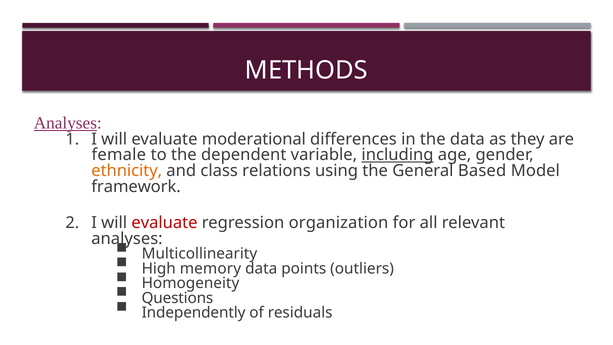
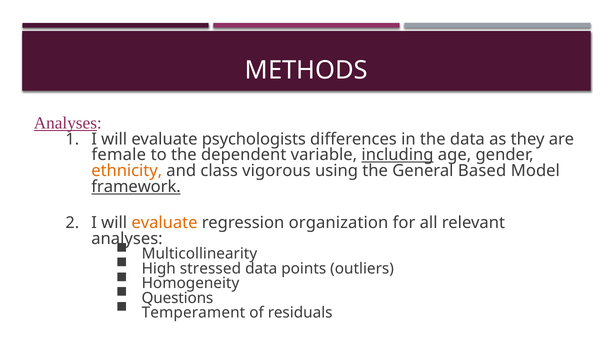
moderational: moderational -> psychologists
relations: relations -> vigorous
framework underline: none -> present
evaluate at (164, 223) colour: red -> orange
memory: memory -> stressed
Independently: Independently -> Temperament
